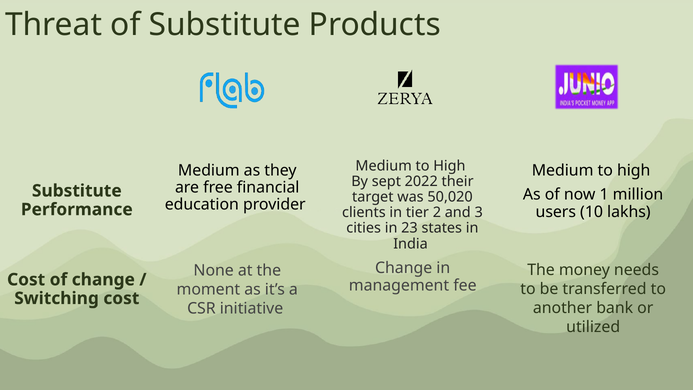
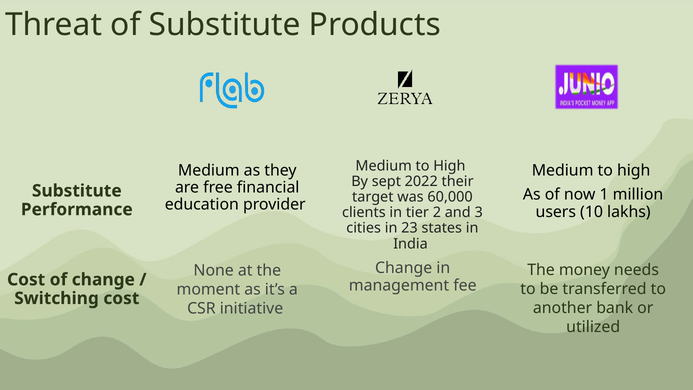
50,020: 50,020 -> 60,000
